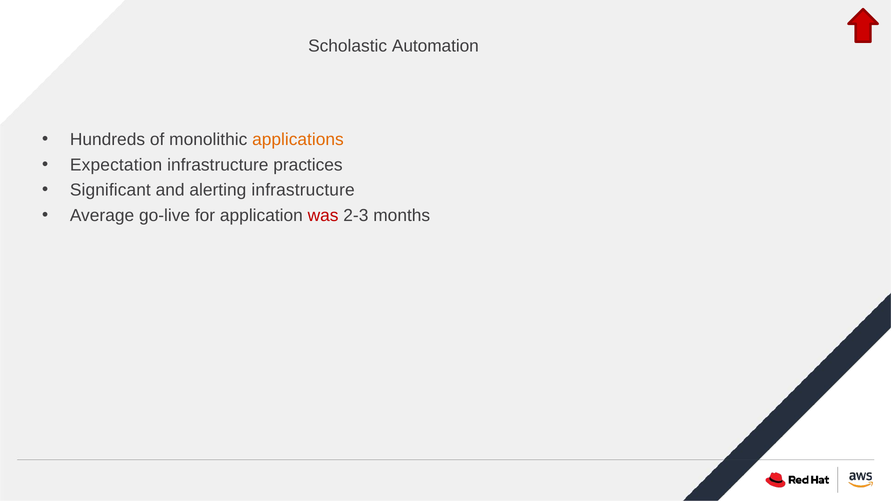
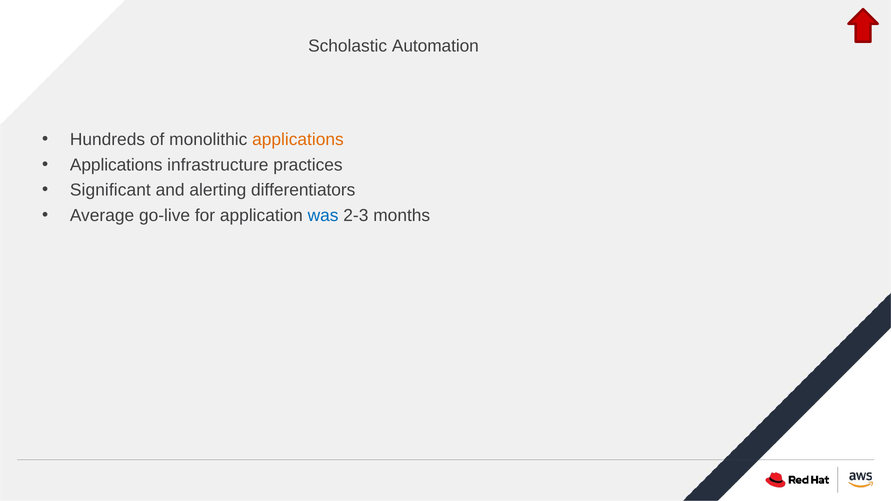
Expectation at (116, 165): Expectation -> Applications
alerting infrastructure: infrastructure -> differentiators
was colour: red -> blue
